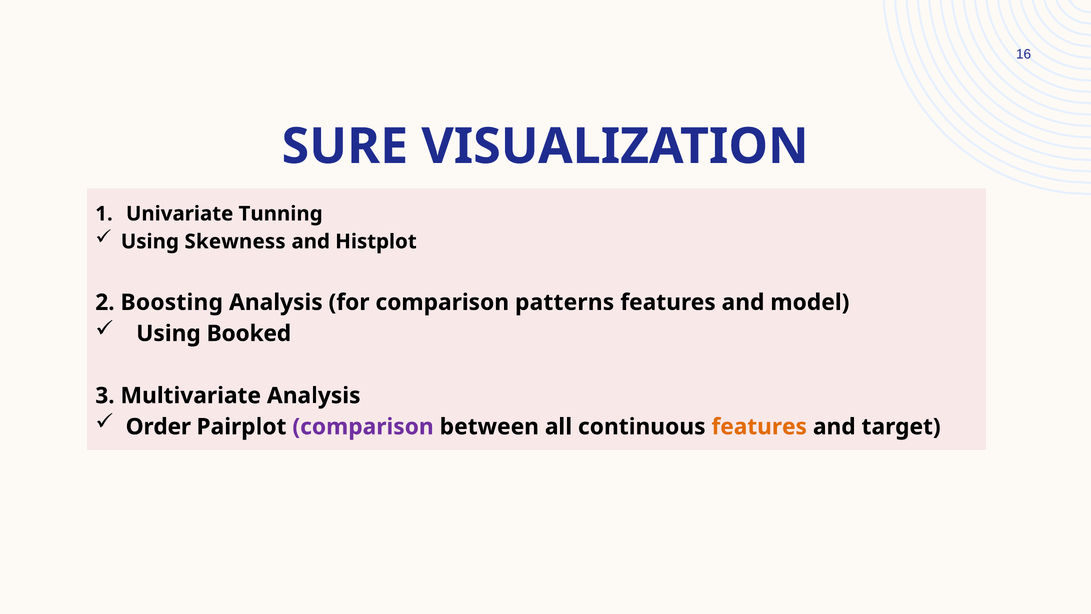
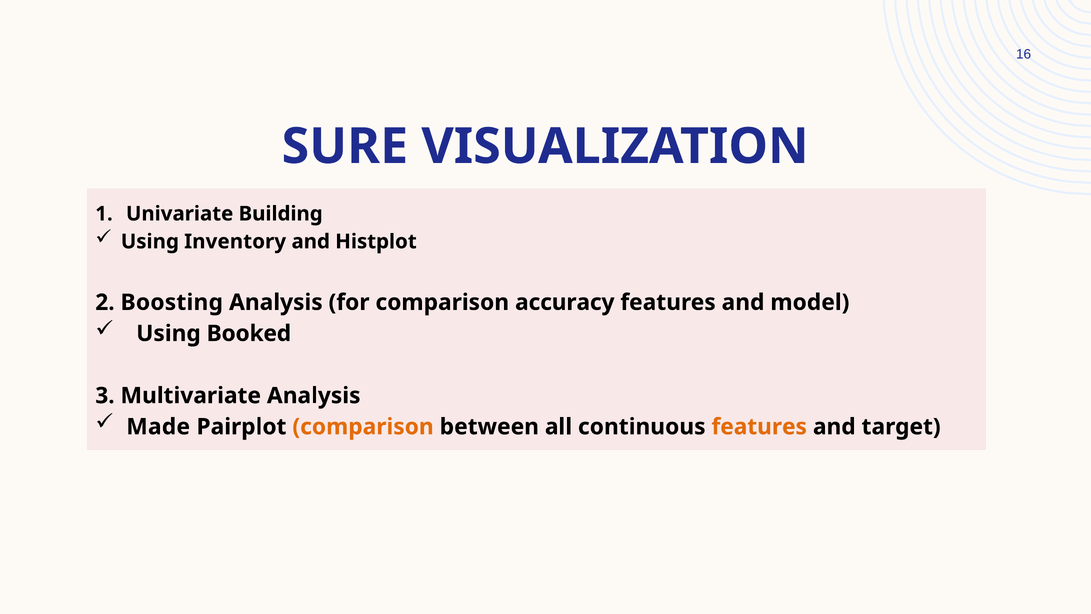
Tunning: Tunning -> Building
Skewness: Skewness -> Inventory
patterns: patterns -> accuracy
Order: Order -> Made
comparison at (363, 427) colour: purple -> orange
